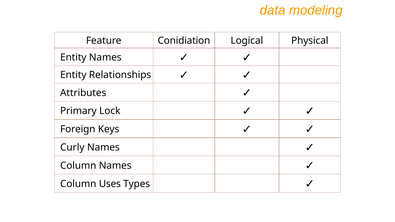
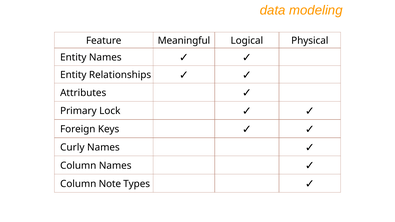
Conidiation: Conidiation -> Meaningful
Uses: Uses -> Note
